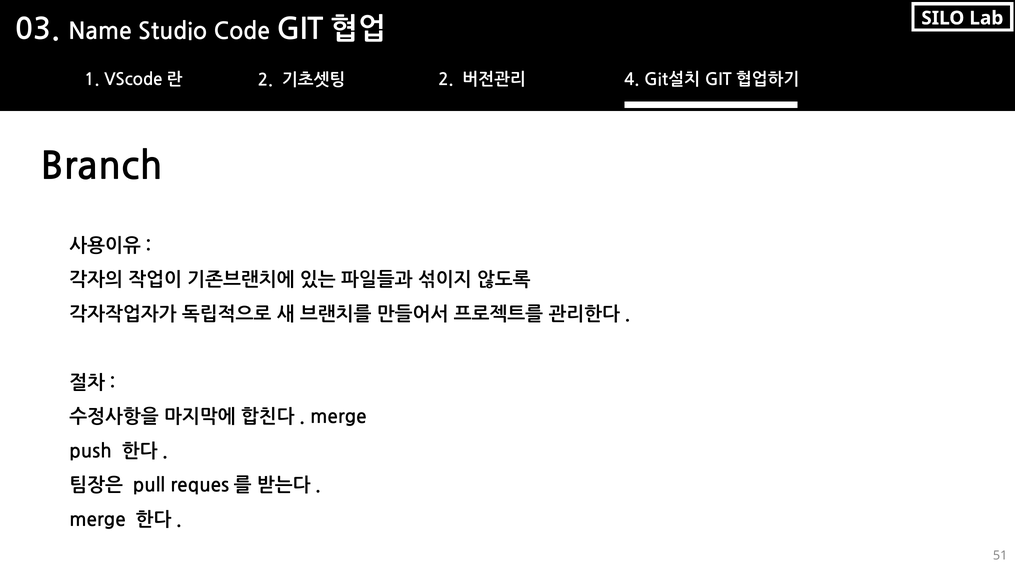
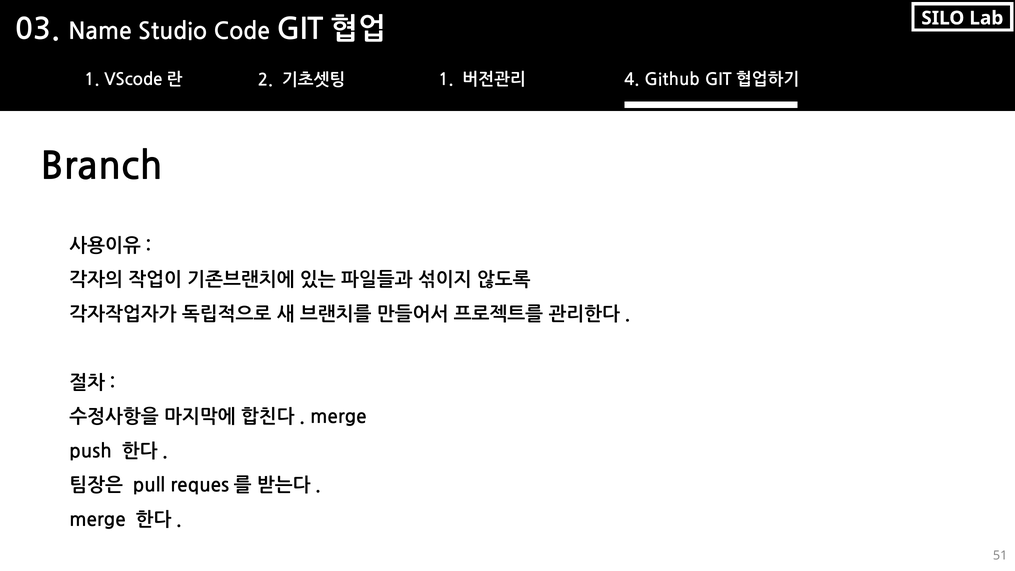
Git설치: Git설치 -> Github
2 at (446, 80): 2 -> 1
